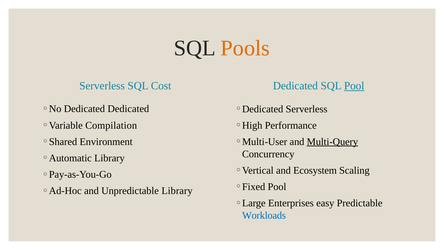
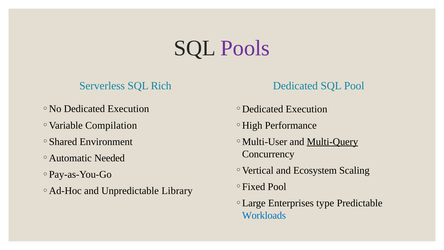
Pools colour: orange -> purple
Cost: Cost -> Rich
Pool at (354, 86) underline: present -> none
Dedicated Dedicated: Dedicated -> Execution
Serverless at (307, 109): Serverless -> Execution
Library at (110, 158): Library -> Needed
easy: easy -> type
